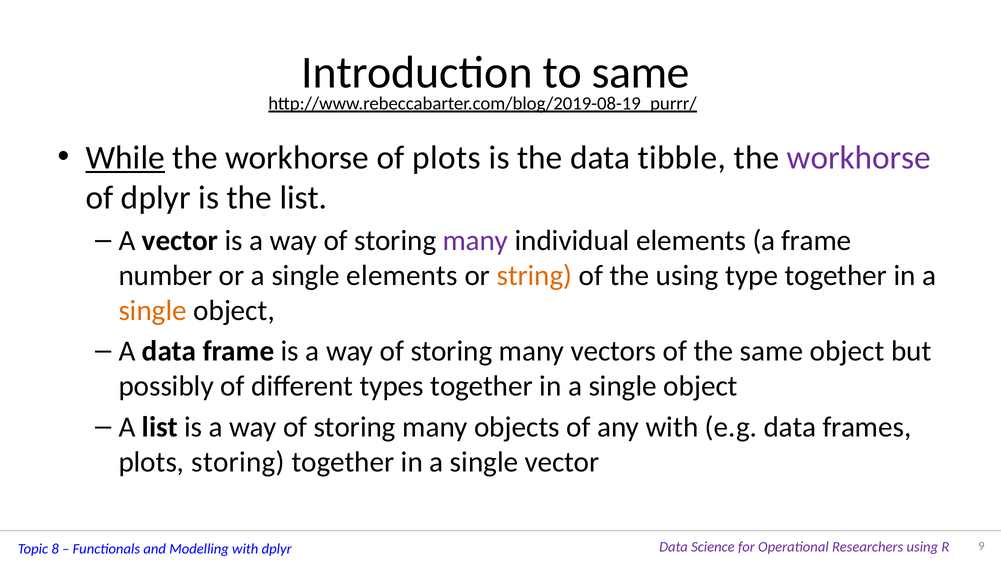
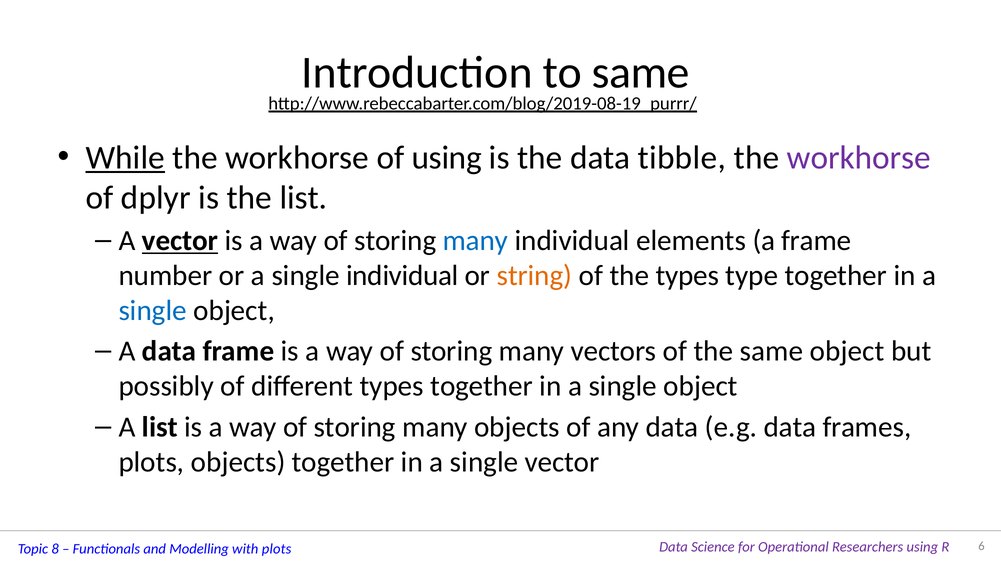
of plots: plots -> using
vector at (180, 241) underline: none -> present
many at (475, 241) colour: purple -> blue
single elements: elements -> individual
the using: using -> types
single at (153, 311) colour: orange -> blue
any with: with -> data
plots storing: storing -> objects
dplyr at (277, 549): dplyr -> plots
9: 9 -> 6
